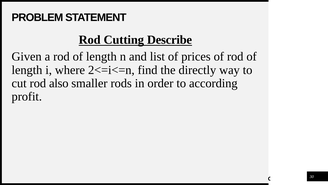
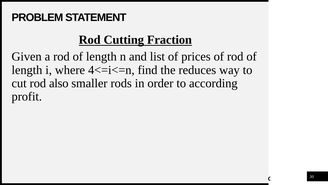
Describe: Describe -> Fraction
2<=i<=n: 2<=i<=n -> 4<=i<=n
directly: directly -> reduces
